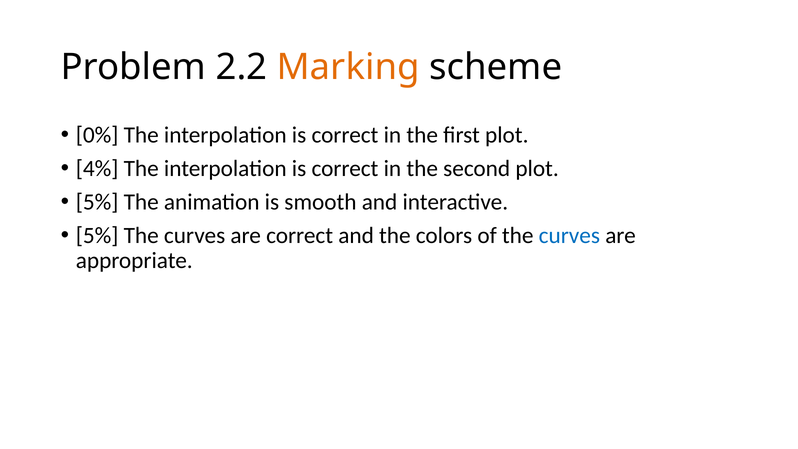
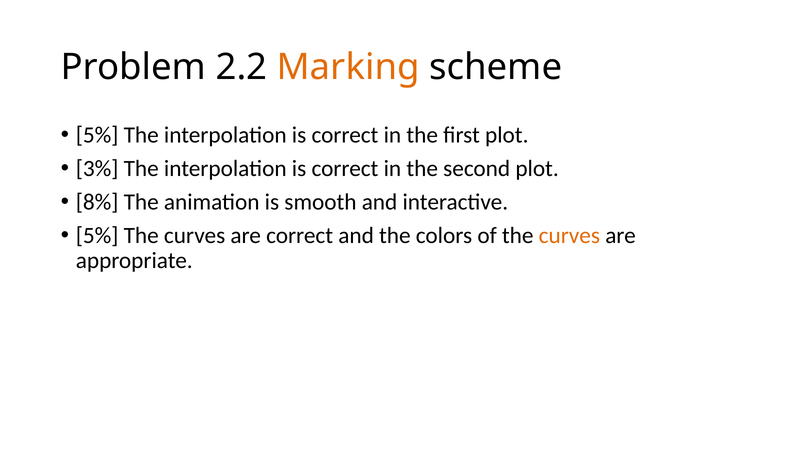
0% at (97, 135): 0% -> 5%
4%: 4% -> 3%
5% at (97, 202): 5% -> 8%
curves at (569, 235) colour: blue -> orange
